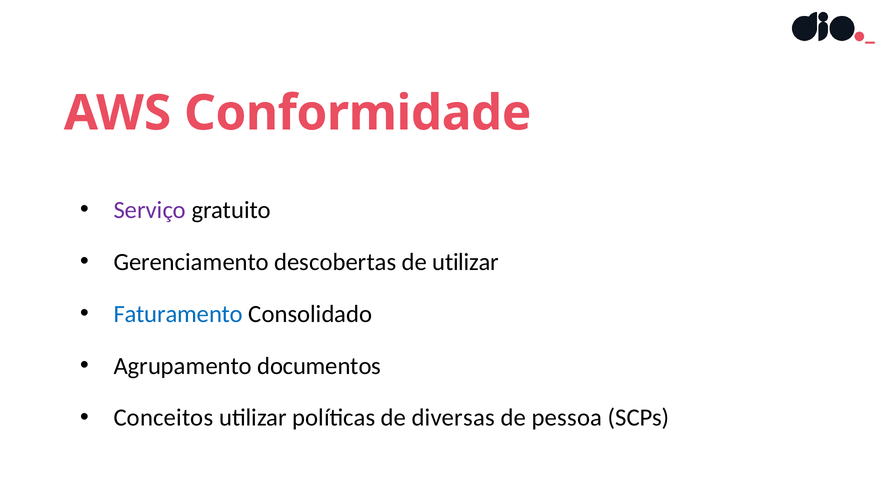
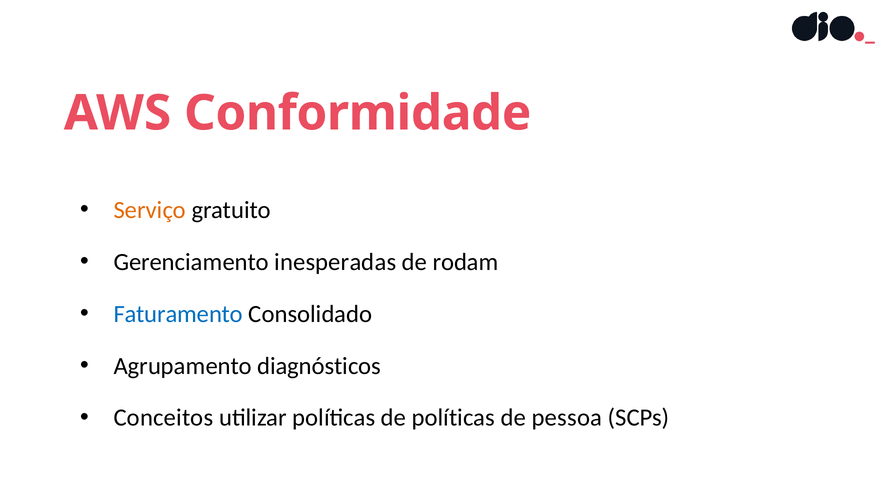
Serviço colour: purple -> orange
descobertas: descobertas -> inesperadas
de utilizar: utilizar -> rodam
documentos: documentos -> diagnósticos
de diversas: diversas -> políticas
